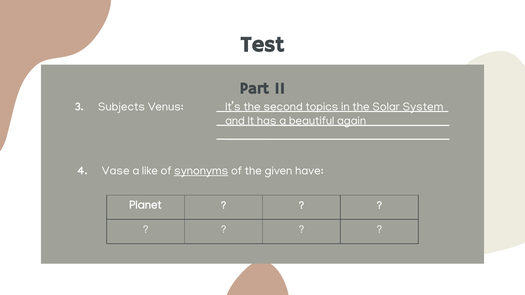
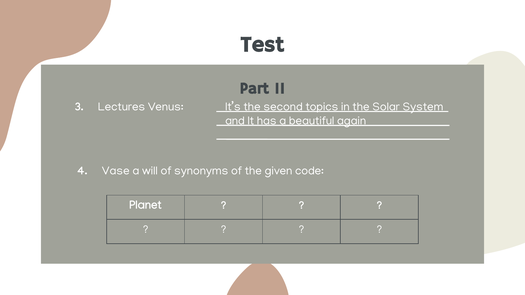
Subjects: Subjects -> Lectures
like: like -> will
synonyms underline: present -> none
have: have -> code
